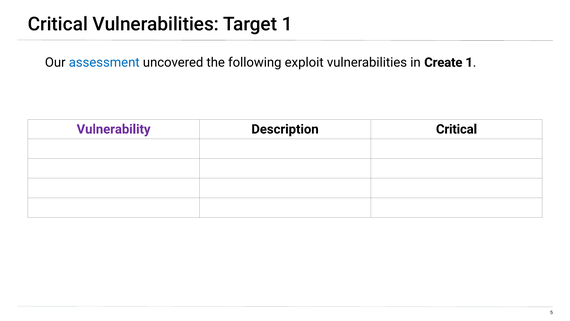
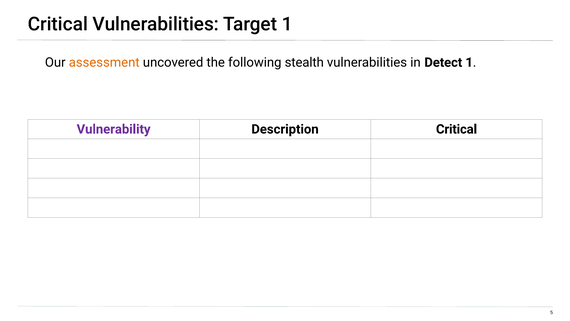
assessment colour: blue -> orange
exploit: exploit -> stealth
Create: Create -> Detect
